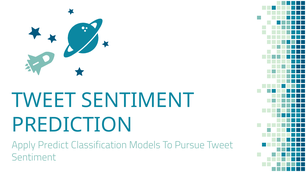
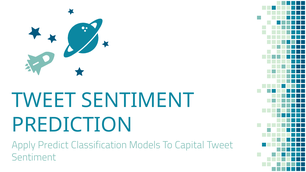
Pursue: Pursue -> Capital
